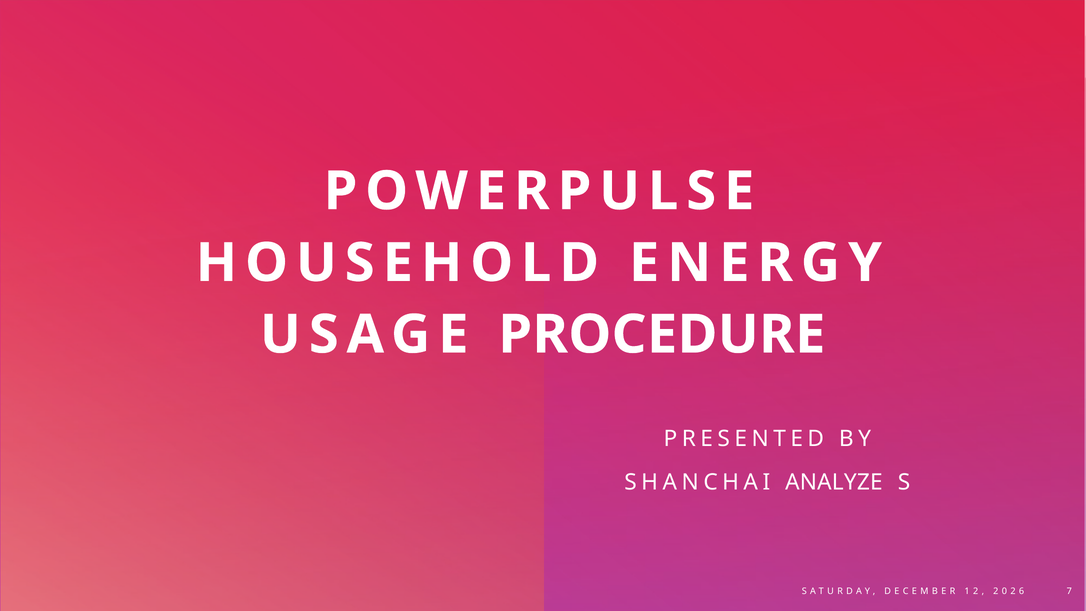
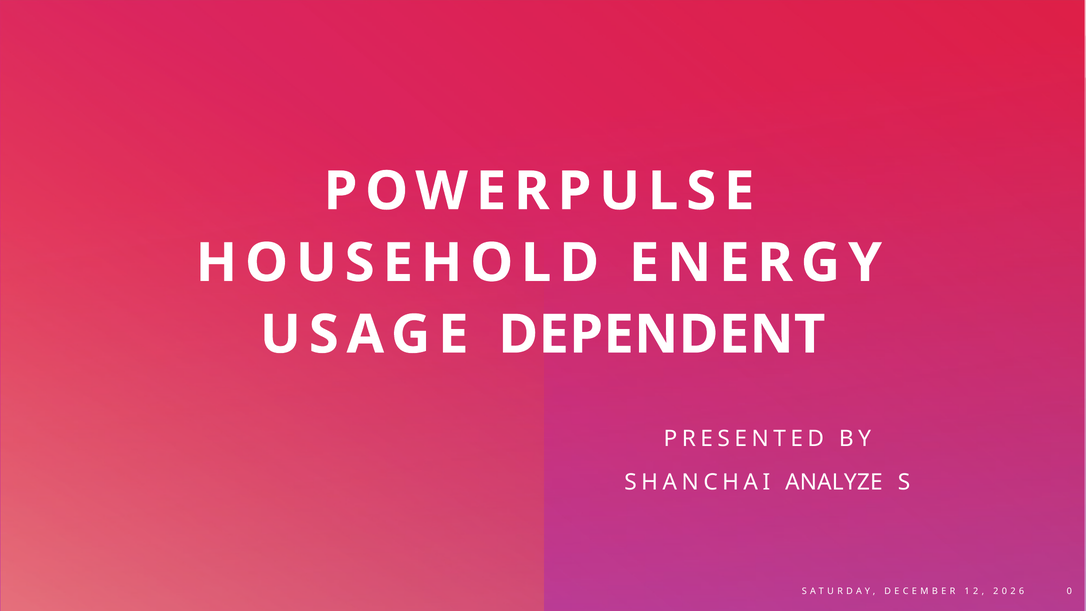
PROCEDURE: PROCEDURE -> DEPENDENT
7 at (1069, 591): 7 -> 0
